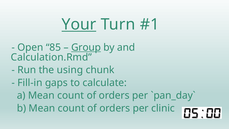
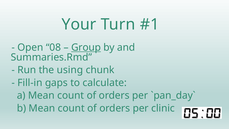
Your underline: present -> none
85: 85 -> 08
Calculation.Rmd: Calculation.Rmd -> Summaries.Rmd
